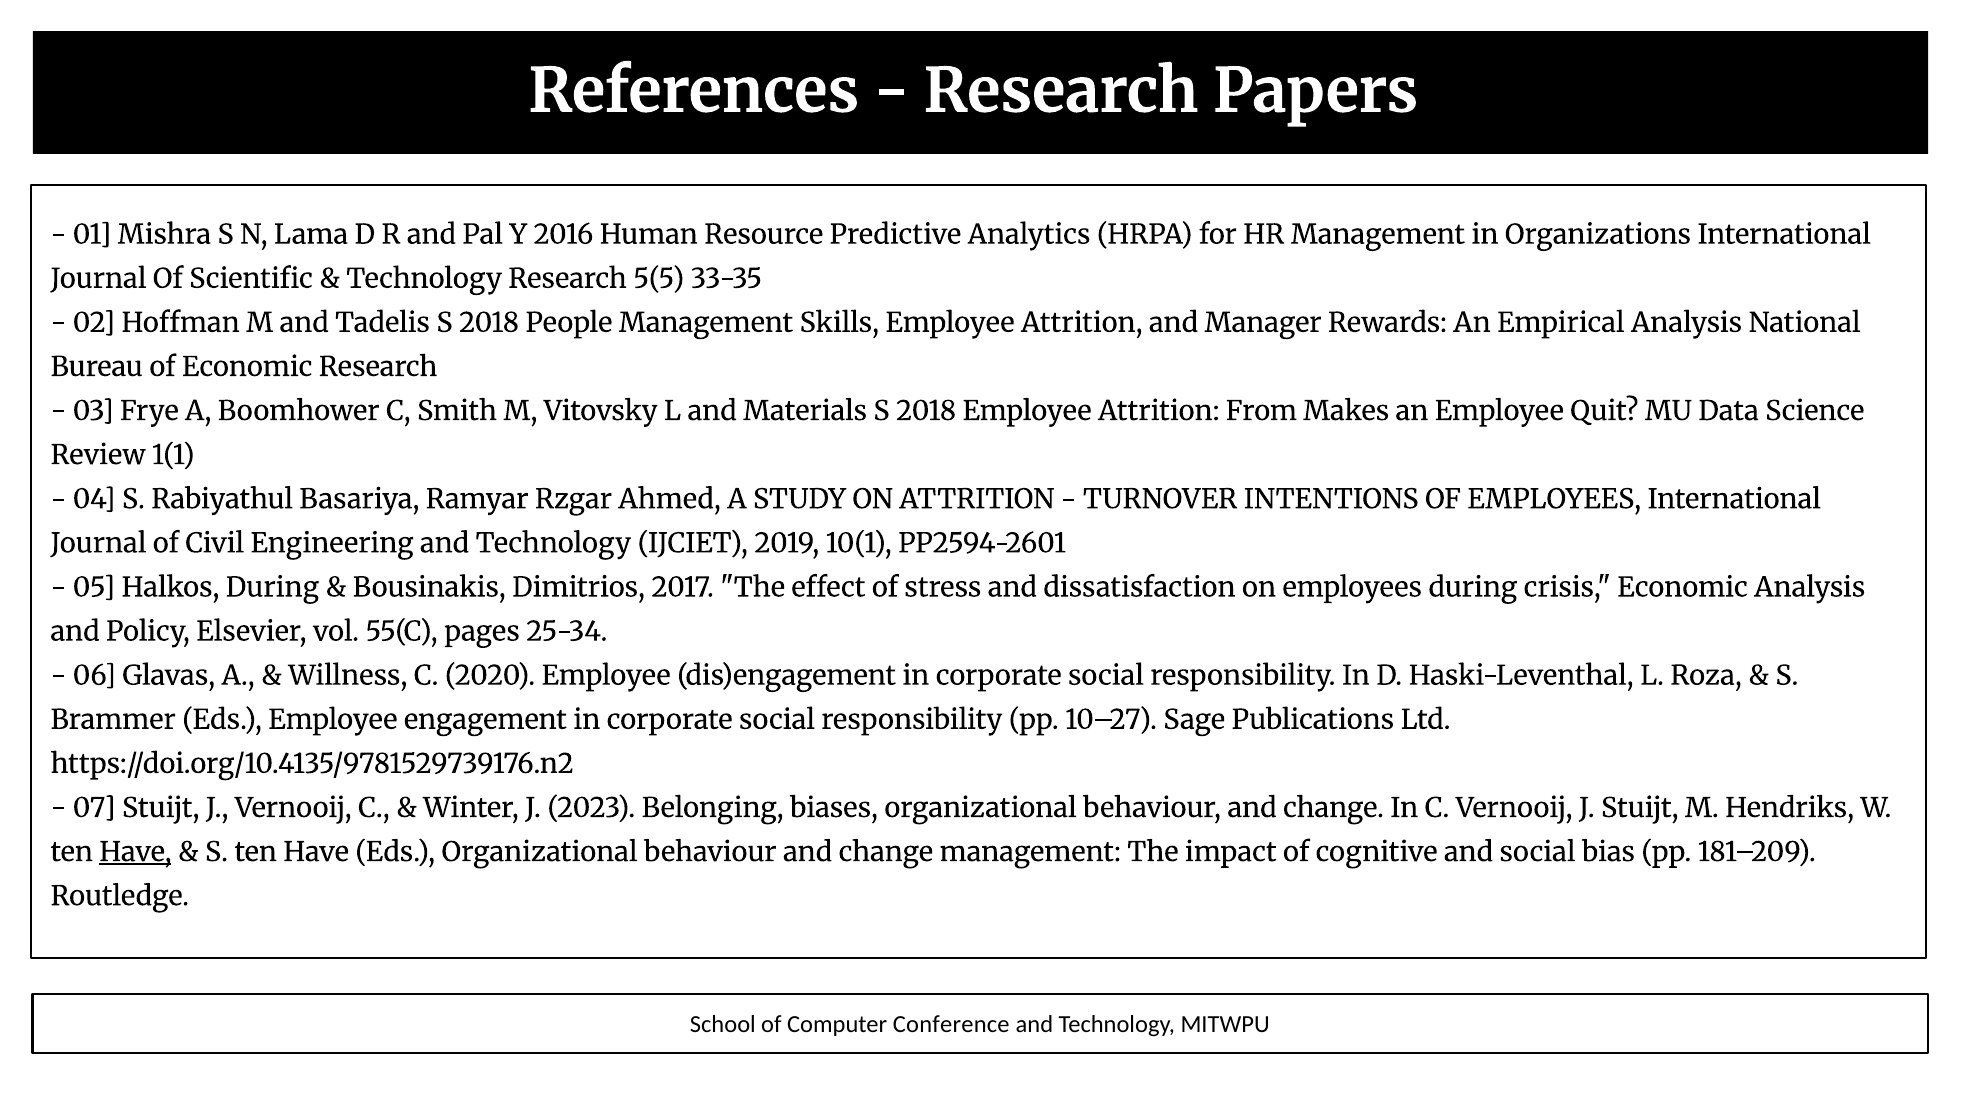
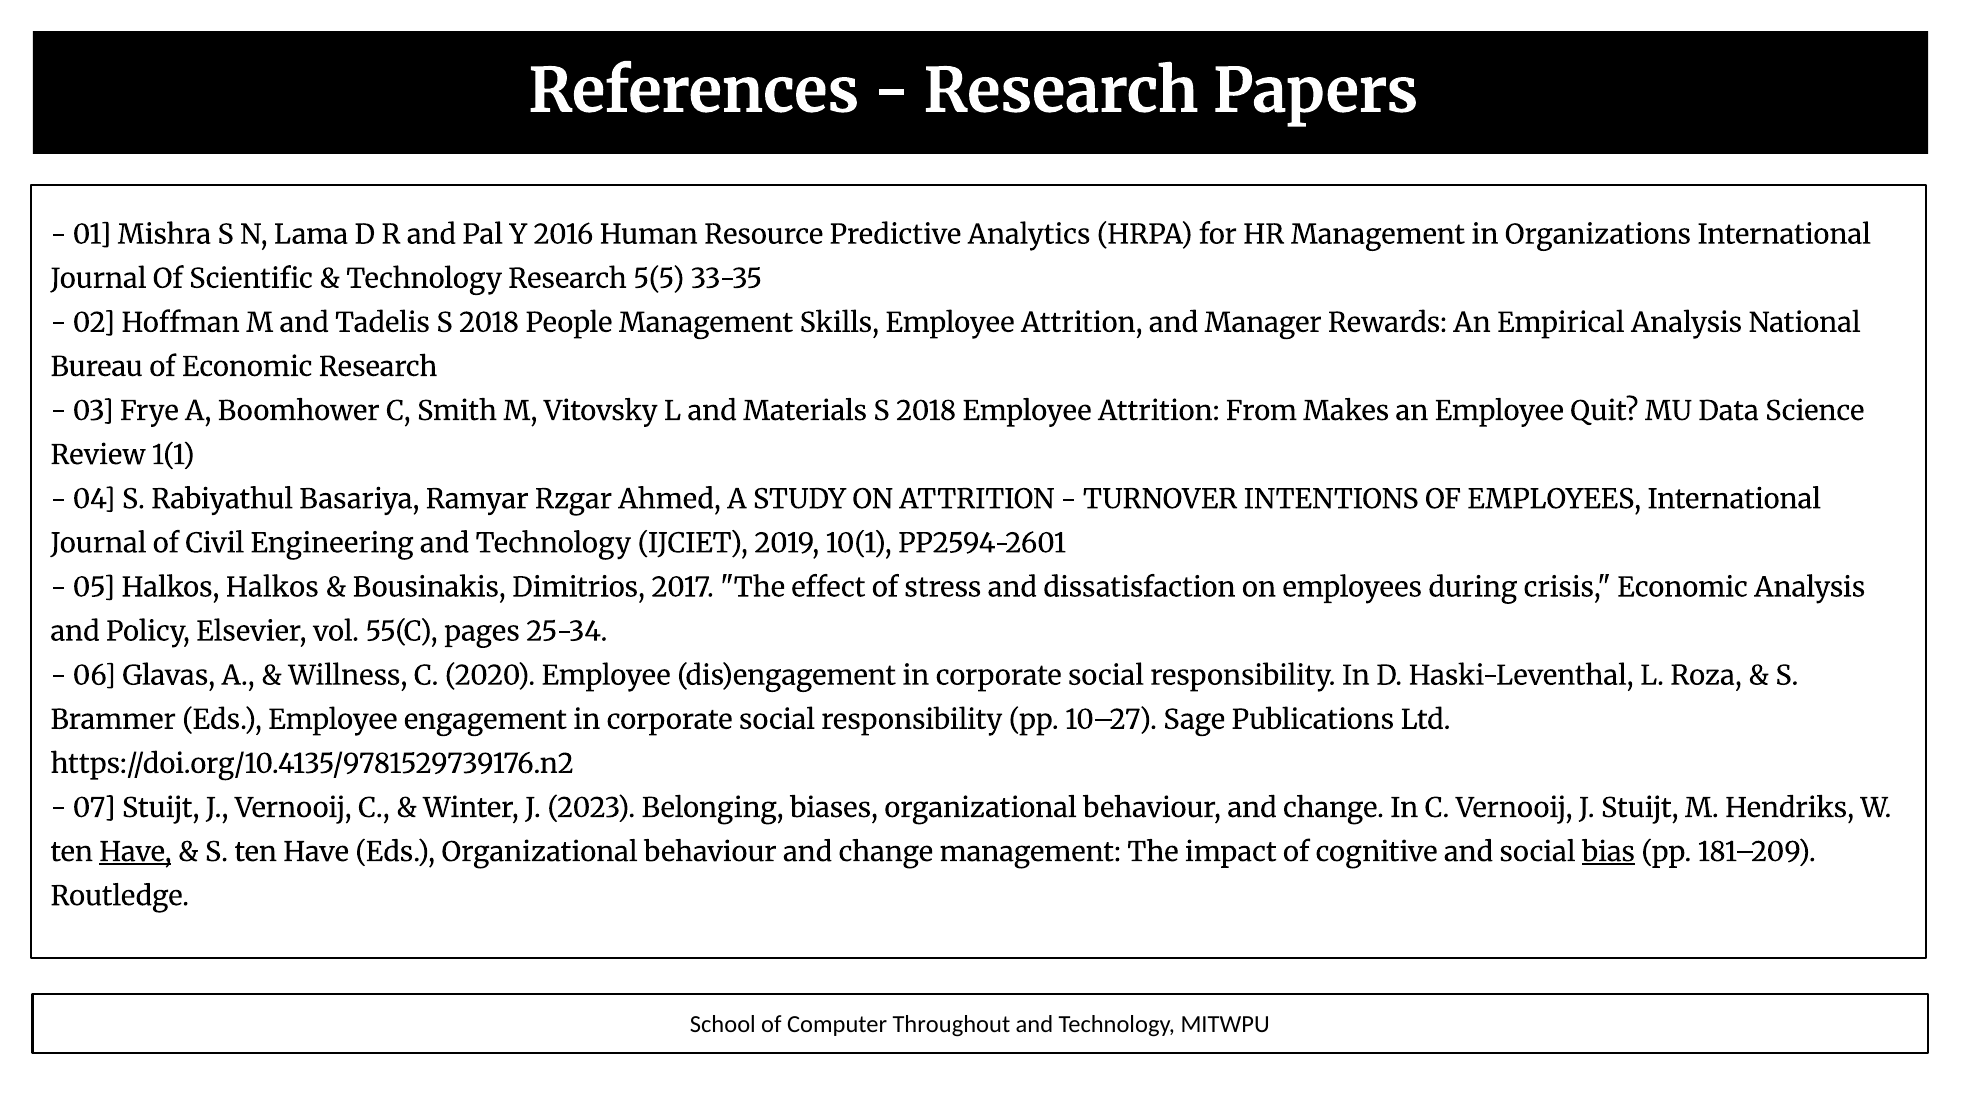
Halkos During: During -> Halkos
bias underline: none -> present
Conference: Conference -> Throughout
